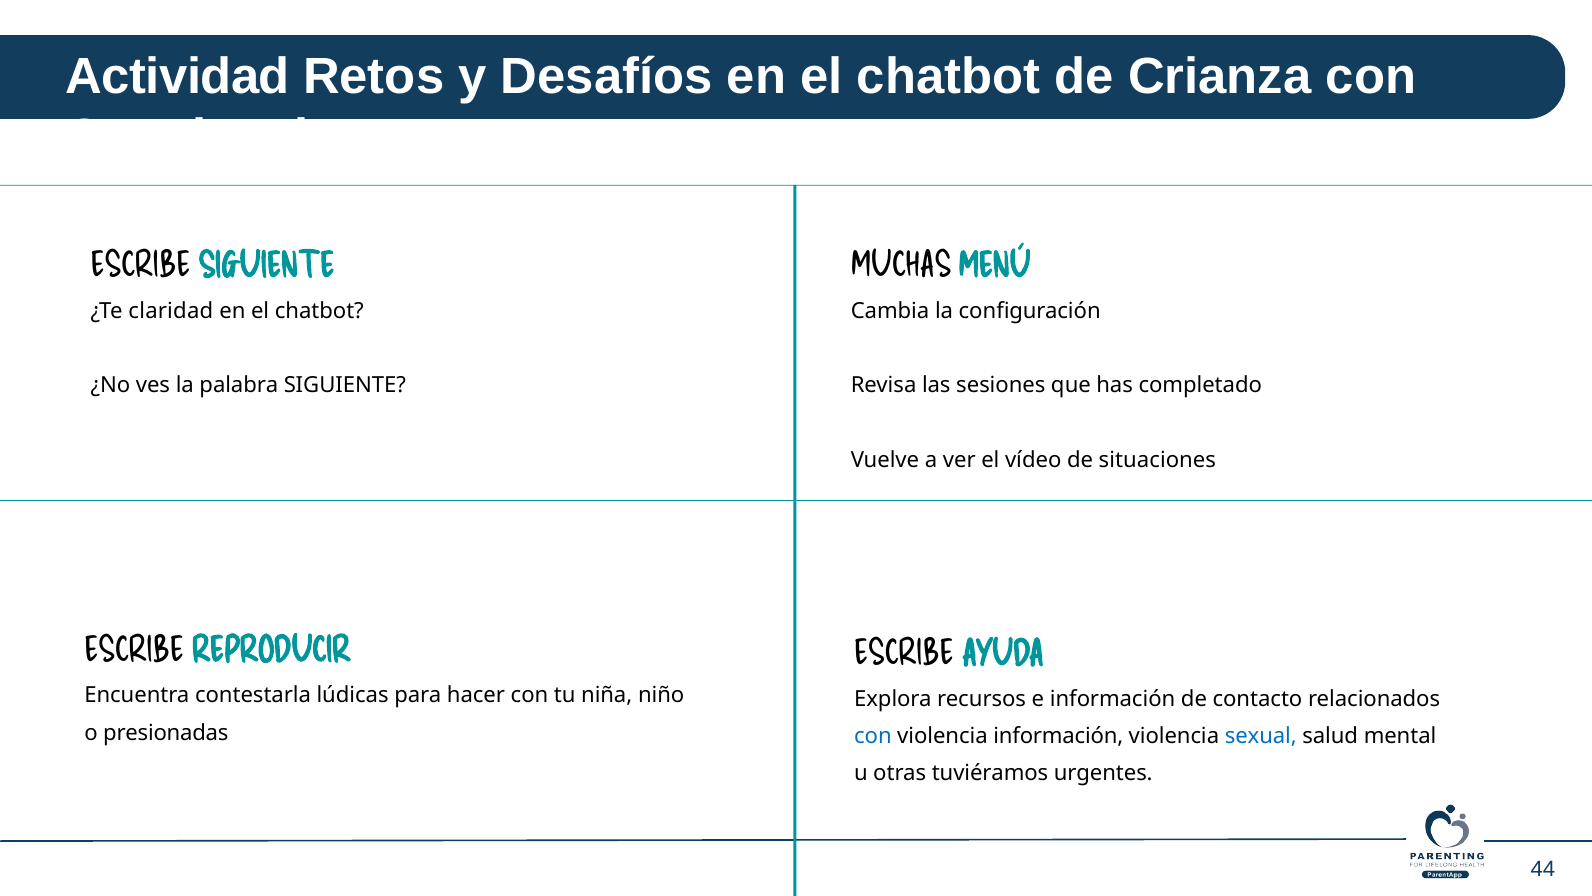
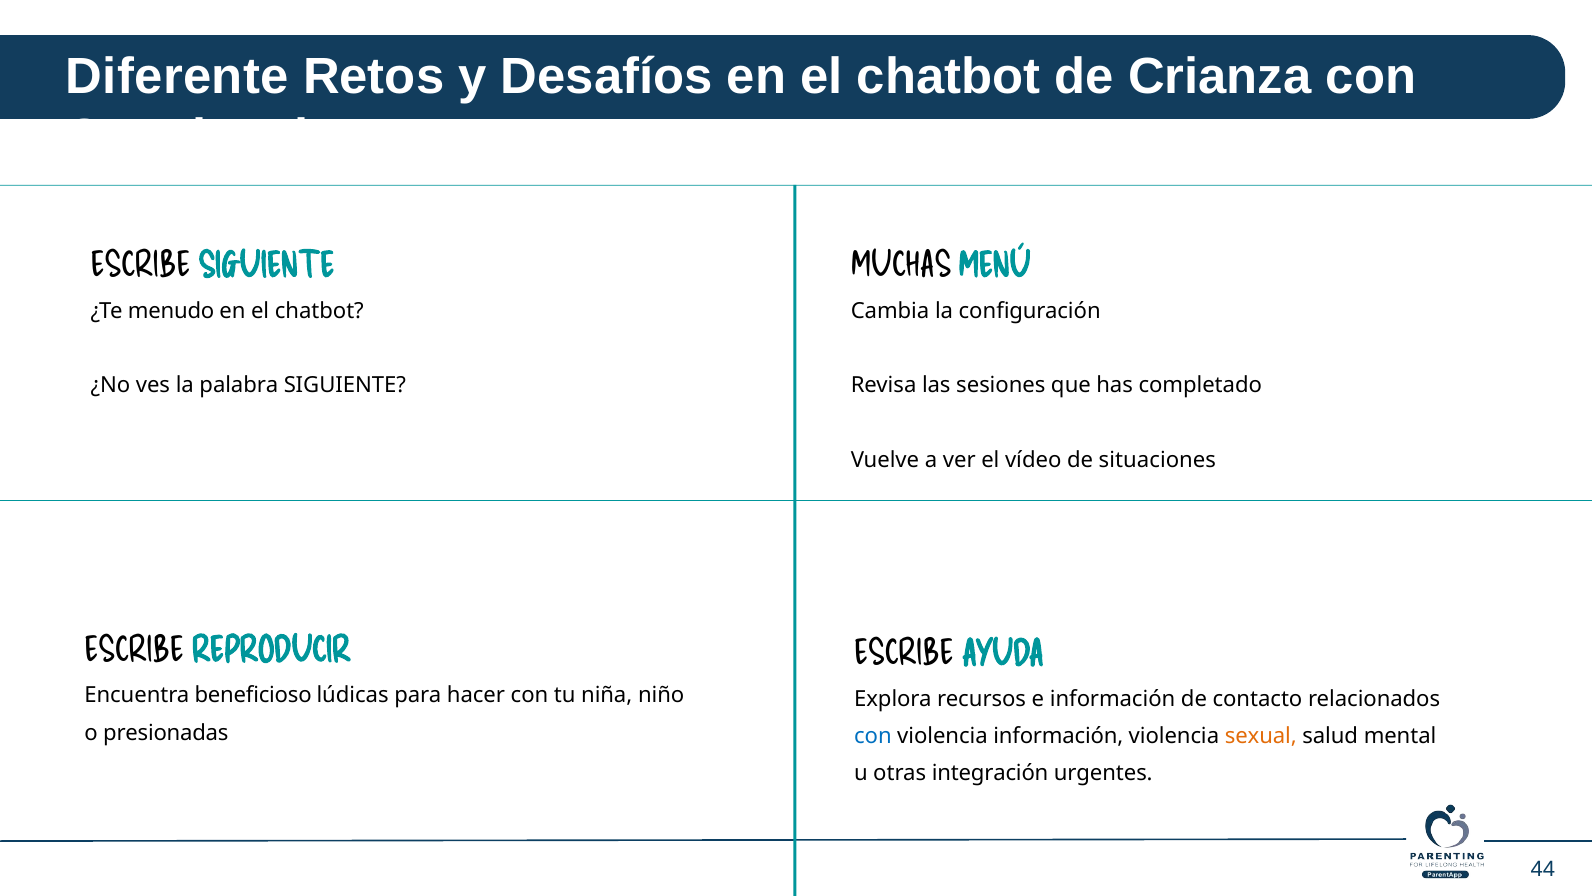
Actividad: Actividad -> Diferente
claridad: claridad -> menudo
contestarla: contestarla -> beneficioso
sexual colour: blue -> orange
tuviéramos: tuviéramos -> integración
